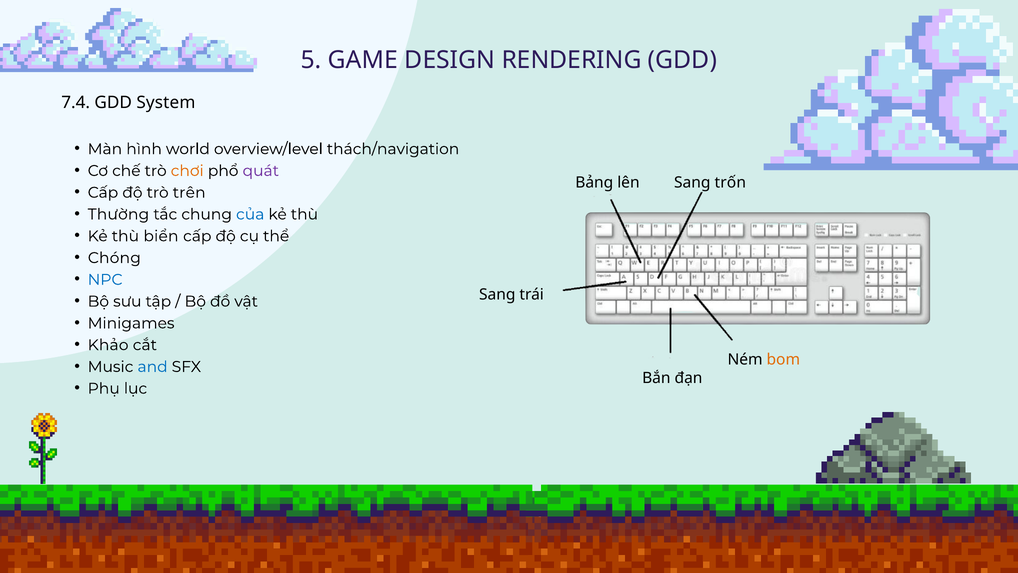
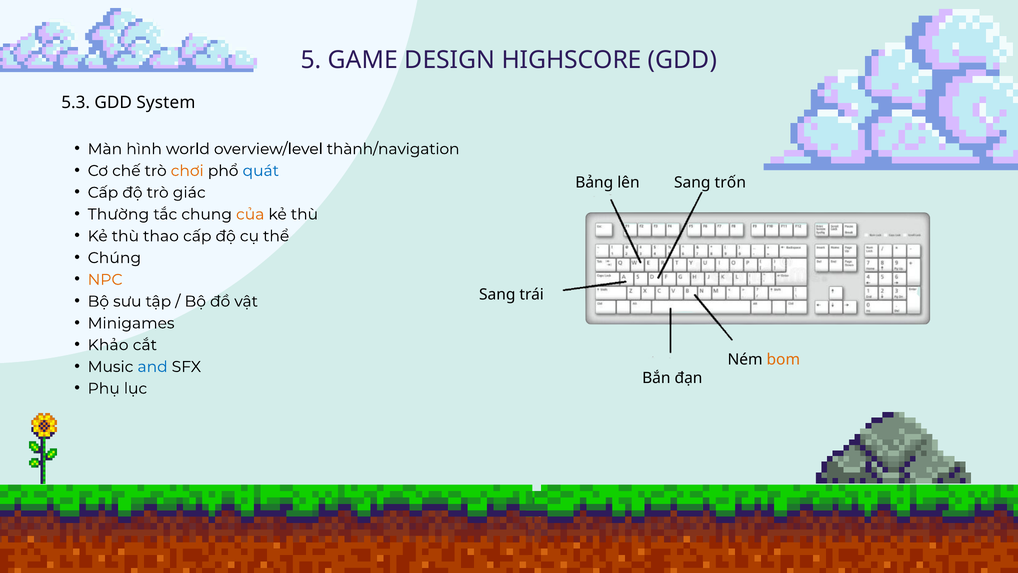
RENDERING: RENDERING -> HIGHSCORE
7.4: 7.4 -> 5.3
thách/navigation: thách/navigation -> thành/navigation
quát colour: purple -> blue
trên: trên -> giác
của colour: blue -> orange
biển: biển -> thao
Chóng: Chóng -> Chúng
NPC colour: blue -> orange
